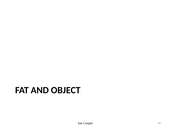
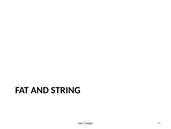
OBJECT: OBJECT -> STRING
